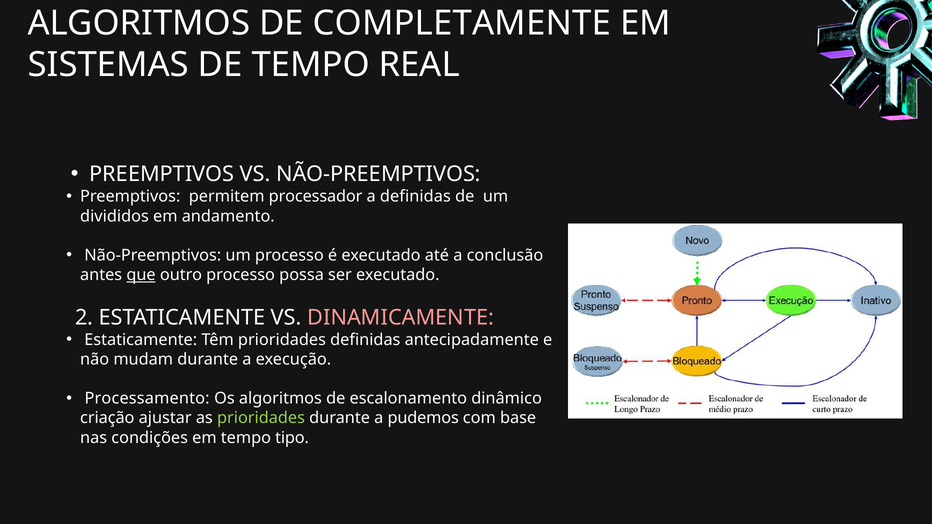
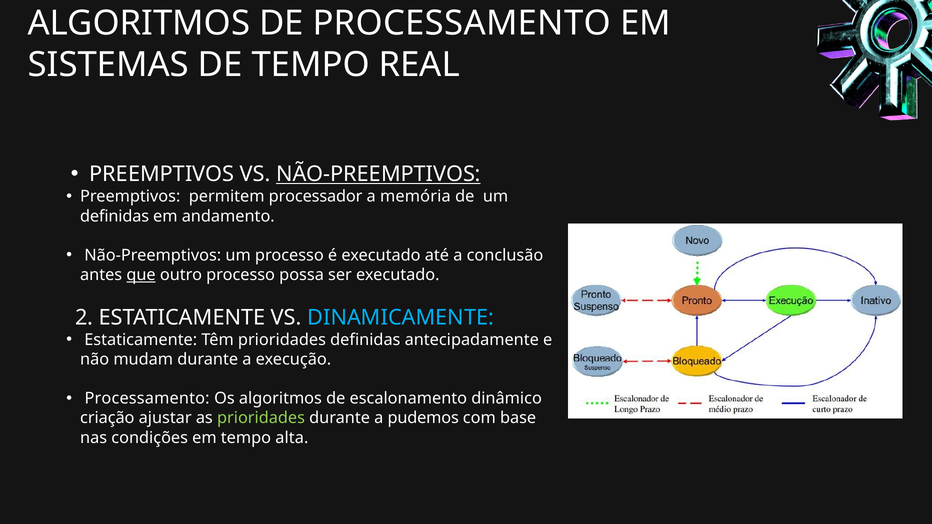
DE COMPLETAMENTE: COMPLETAMENTE -> PROCESSAMENTO
NÃO-PREEMPTIVOS at (378, 174) underline: none -> present
a definidas: definidas -> memória
divididos at (114, 216): divididos -> definidas
DINAMICAMENTE colour: pink -> light blue
tipo: tipo -> alta
